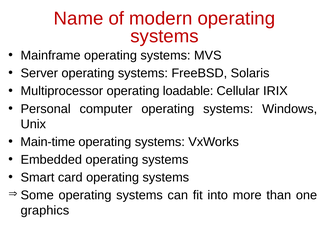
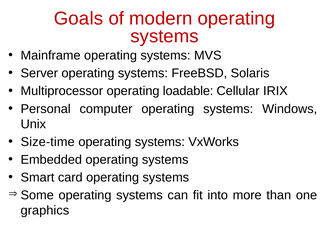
Name: Name -> Goals
Main-time: Main-time -> Size-time
